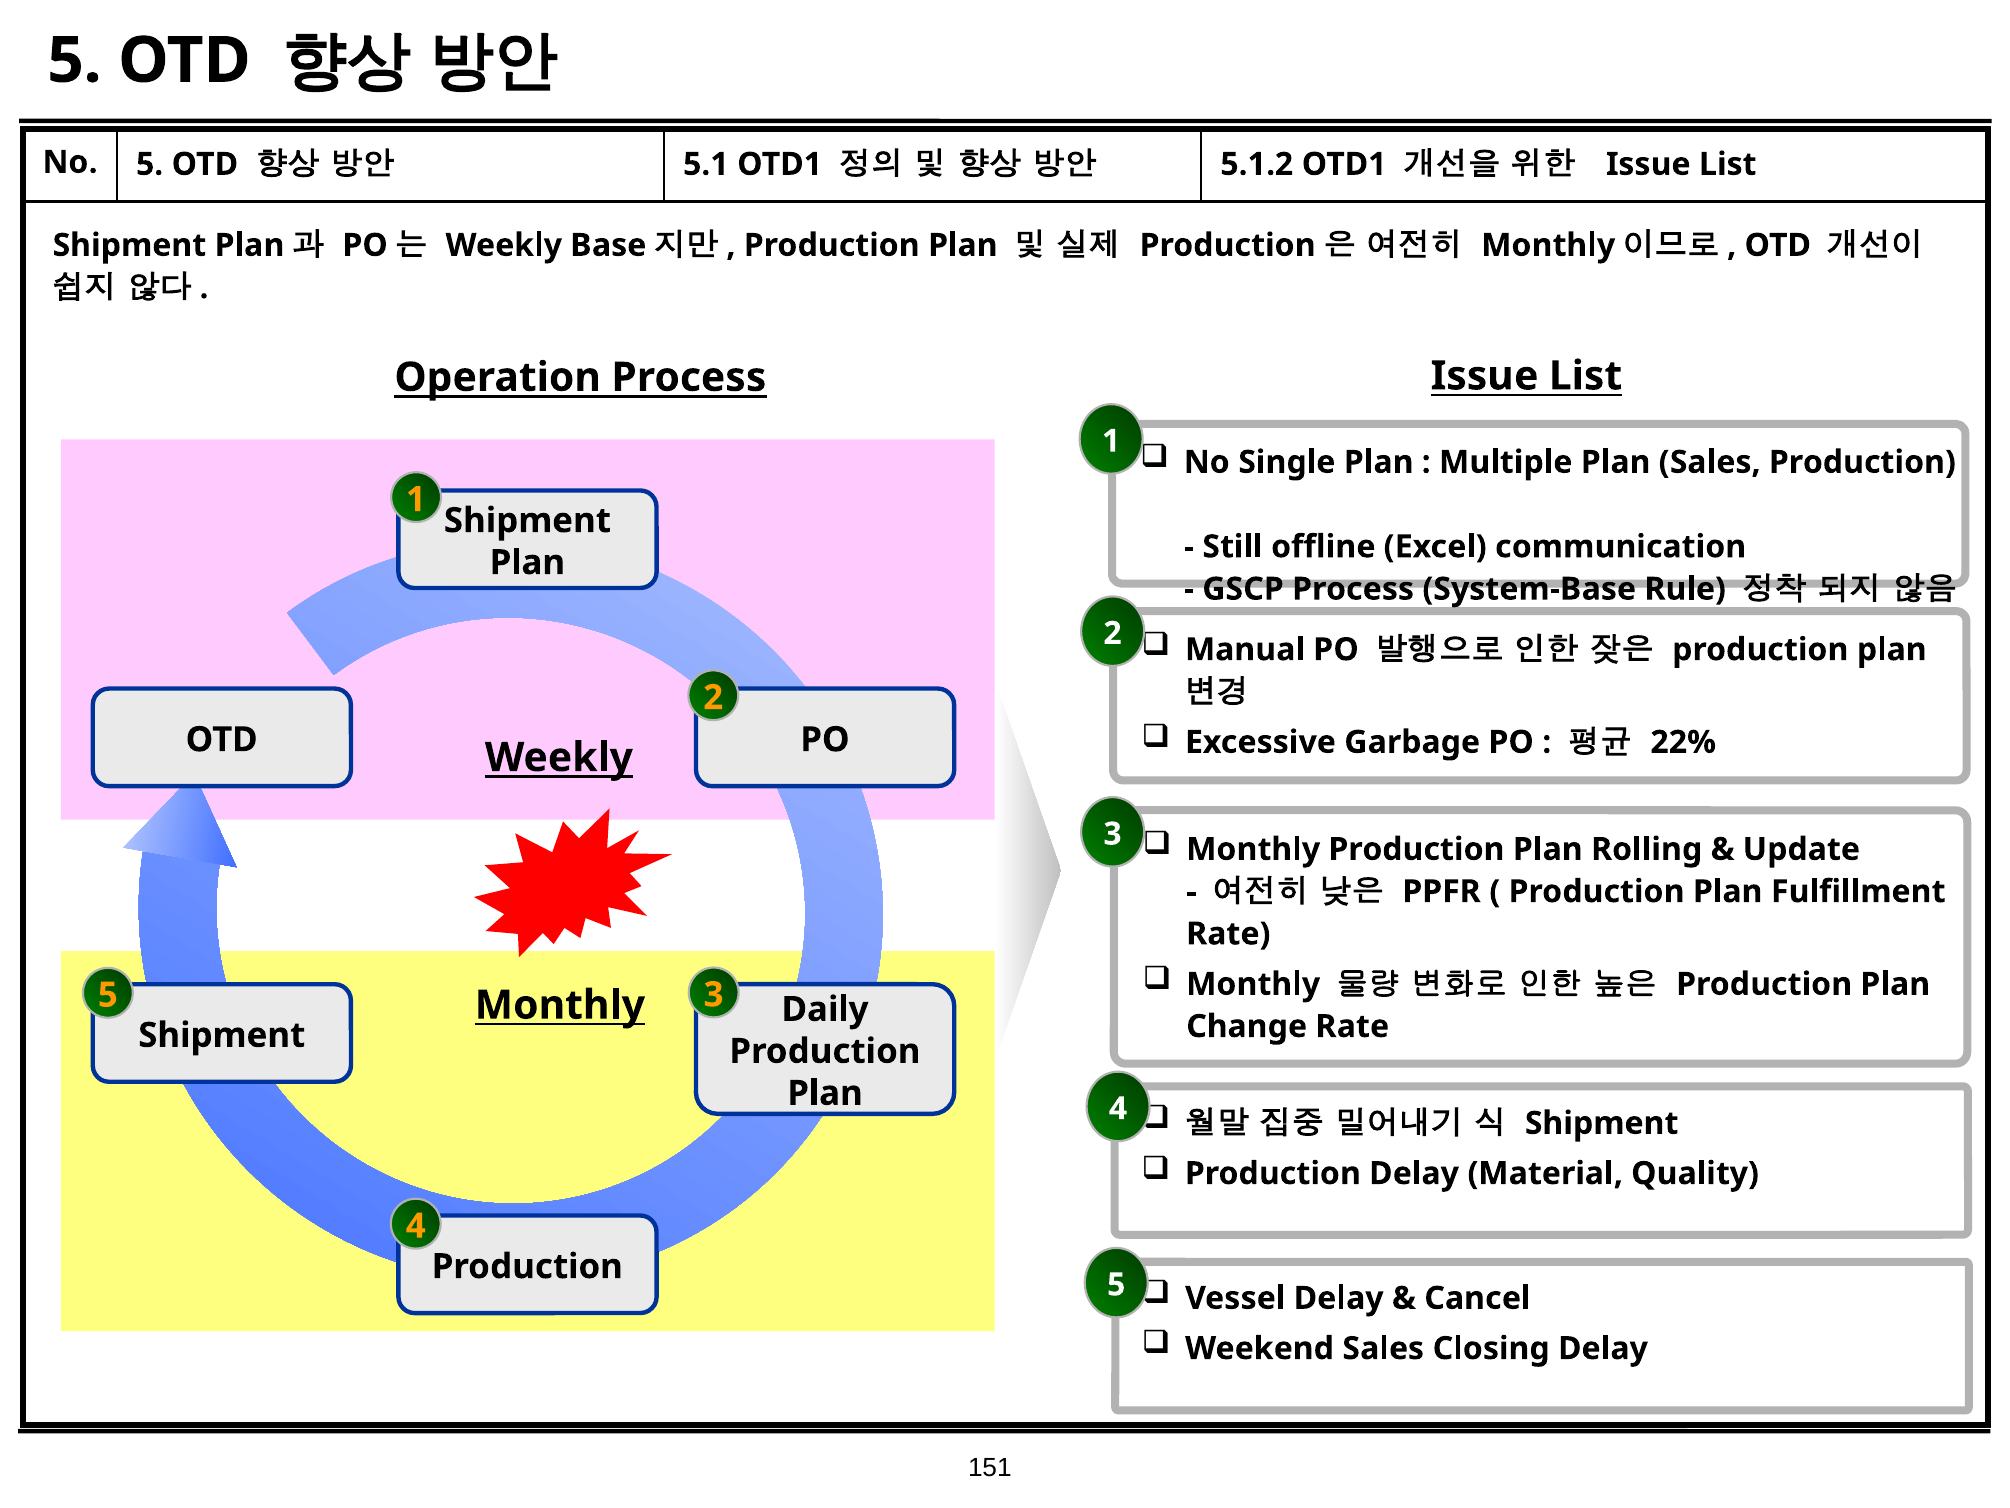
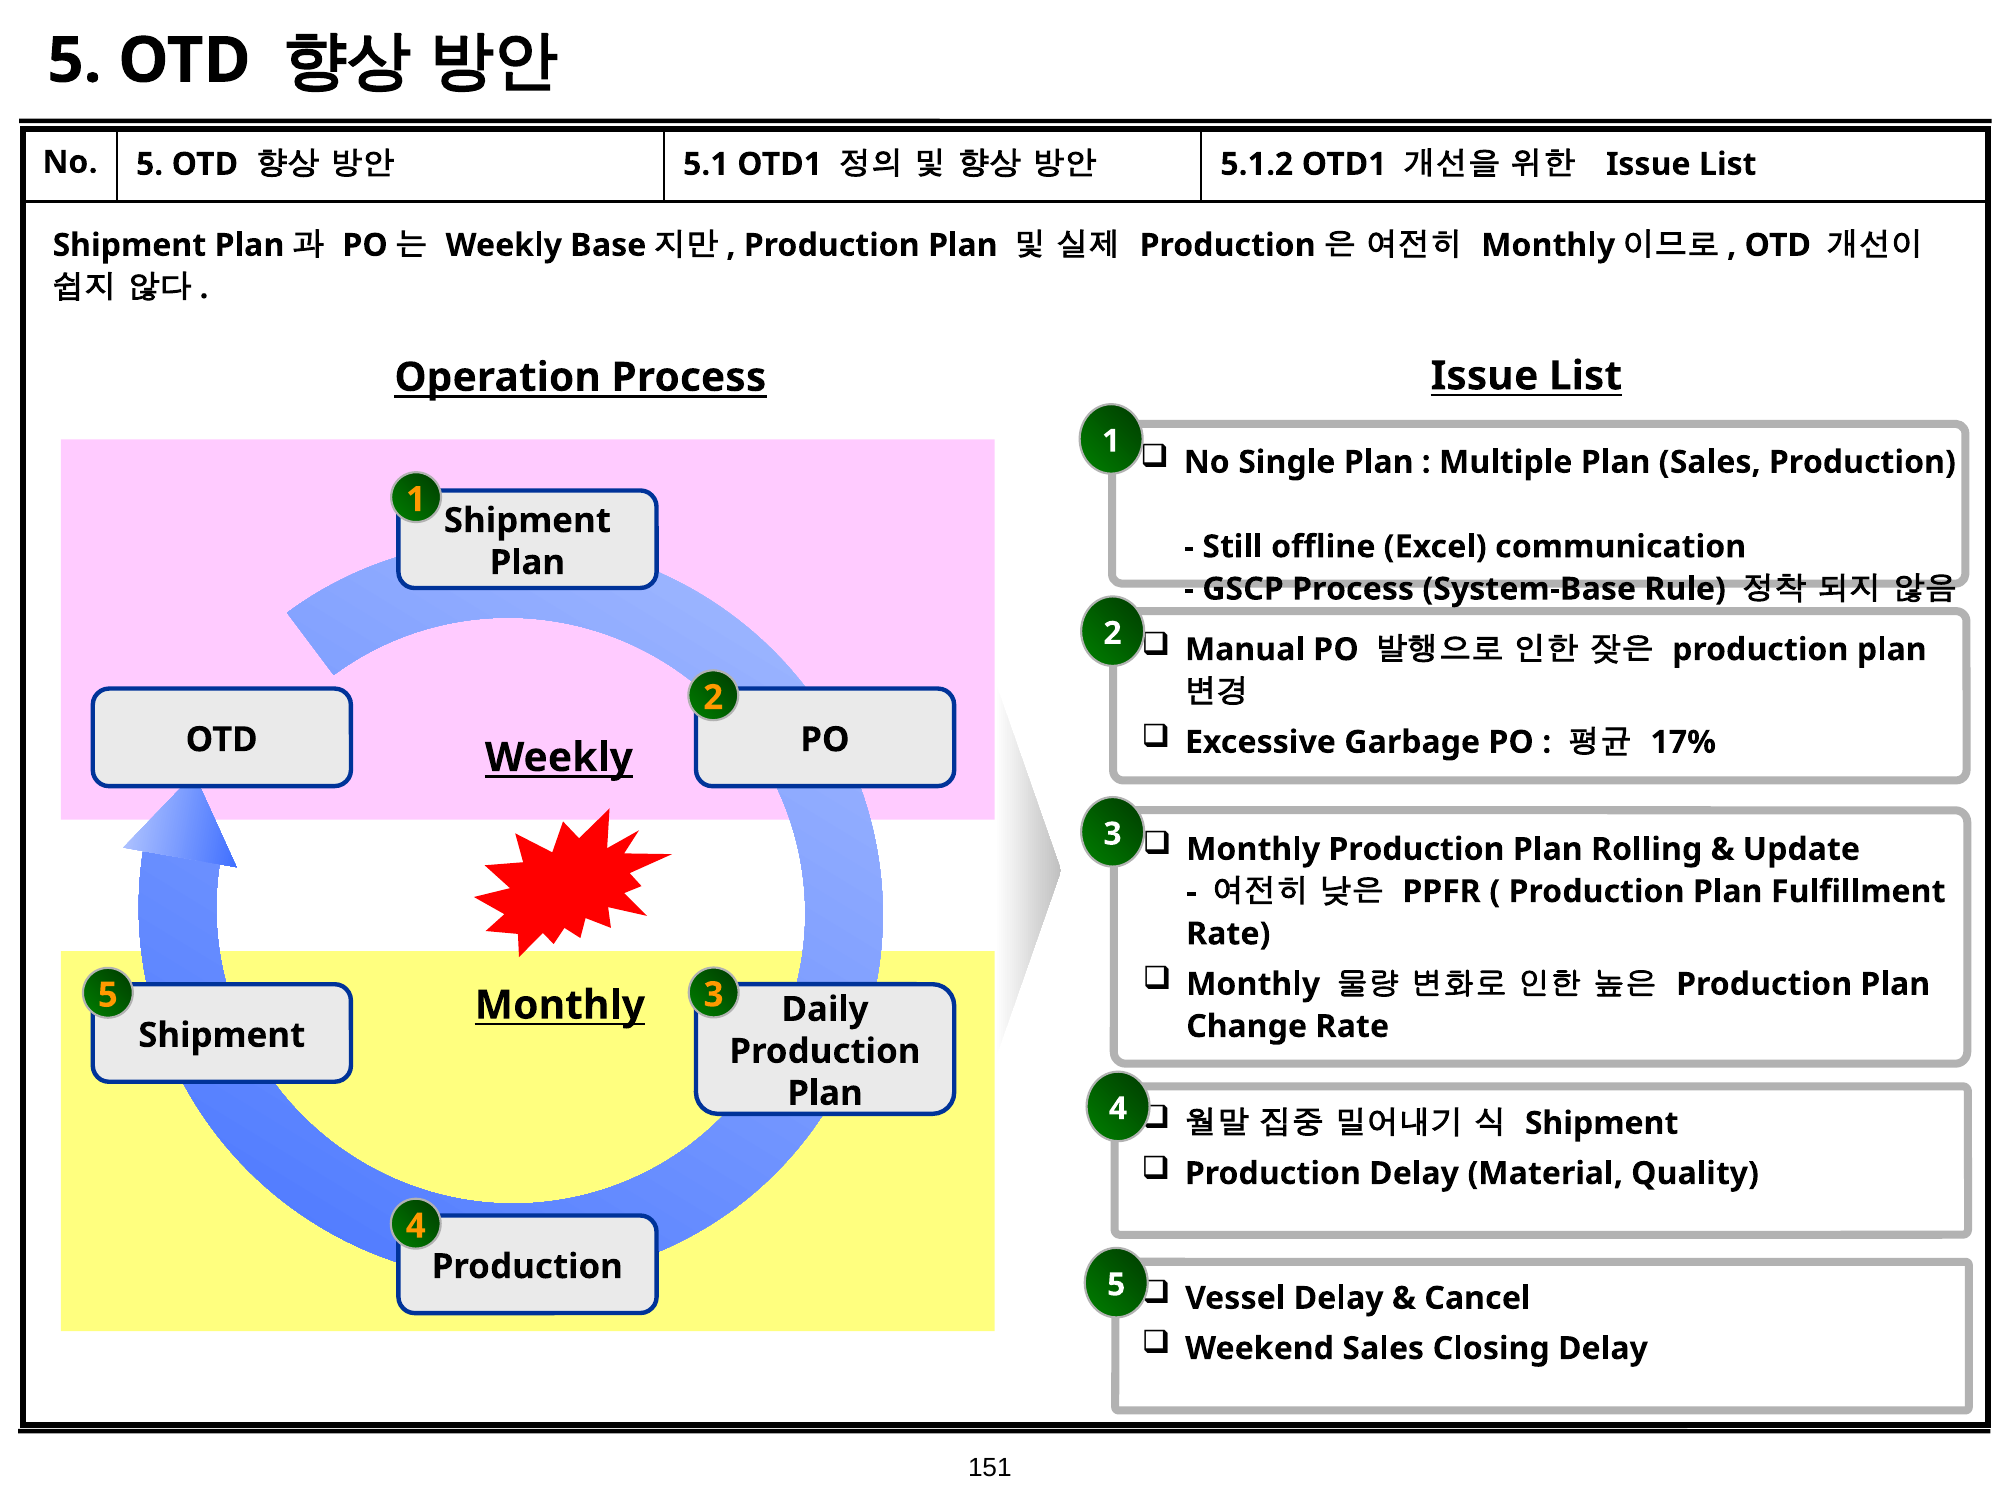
22%: 22% -> 17%
